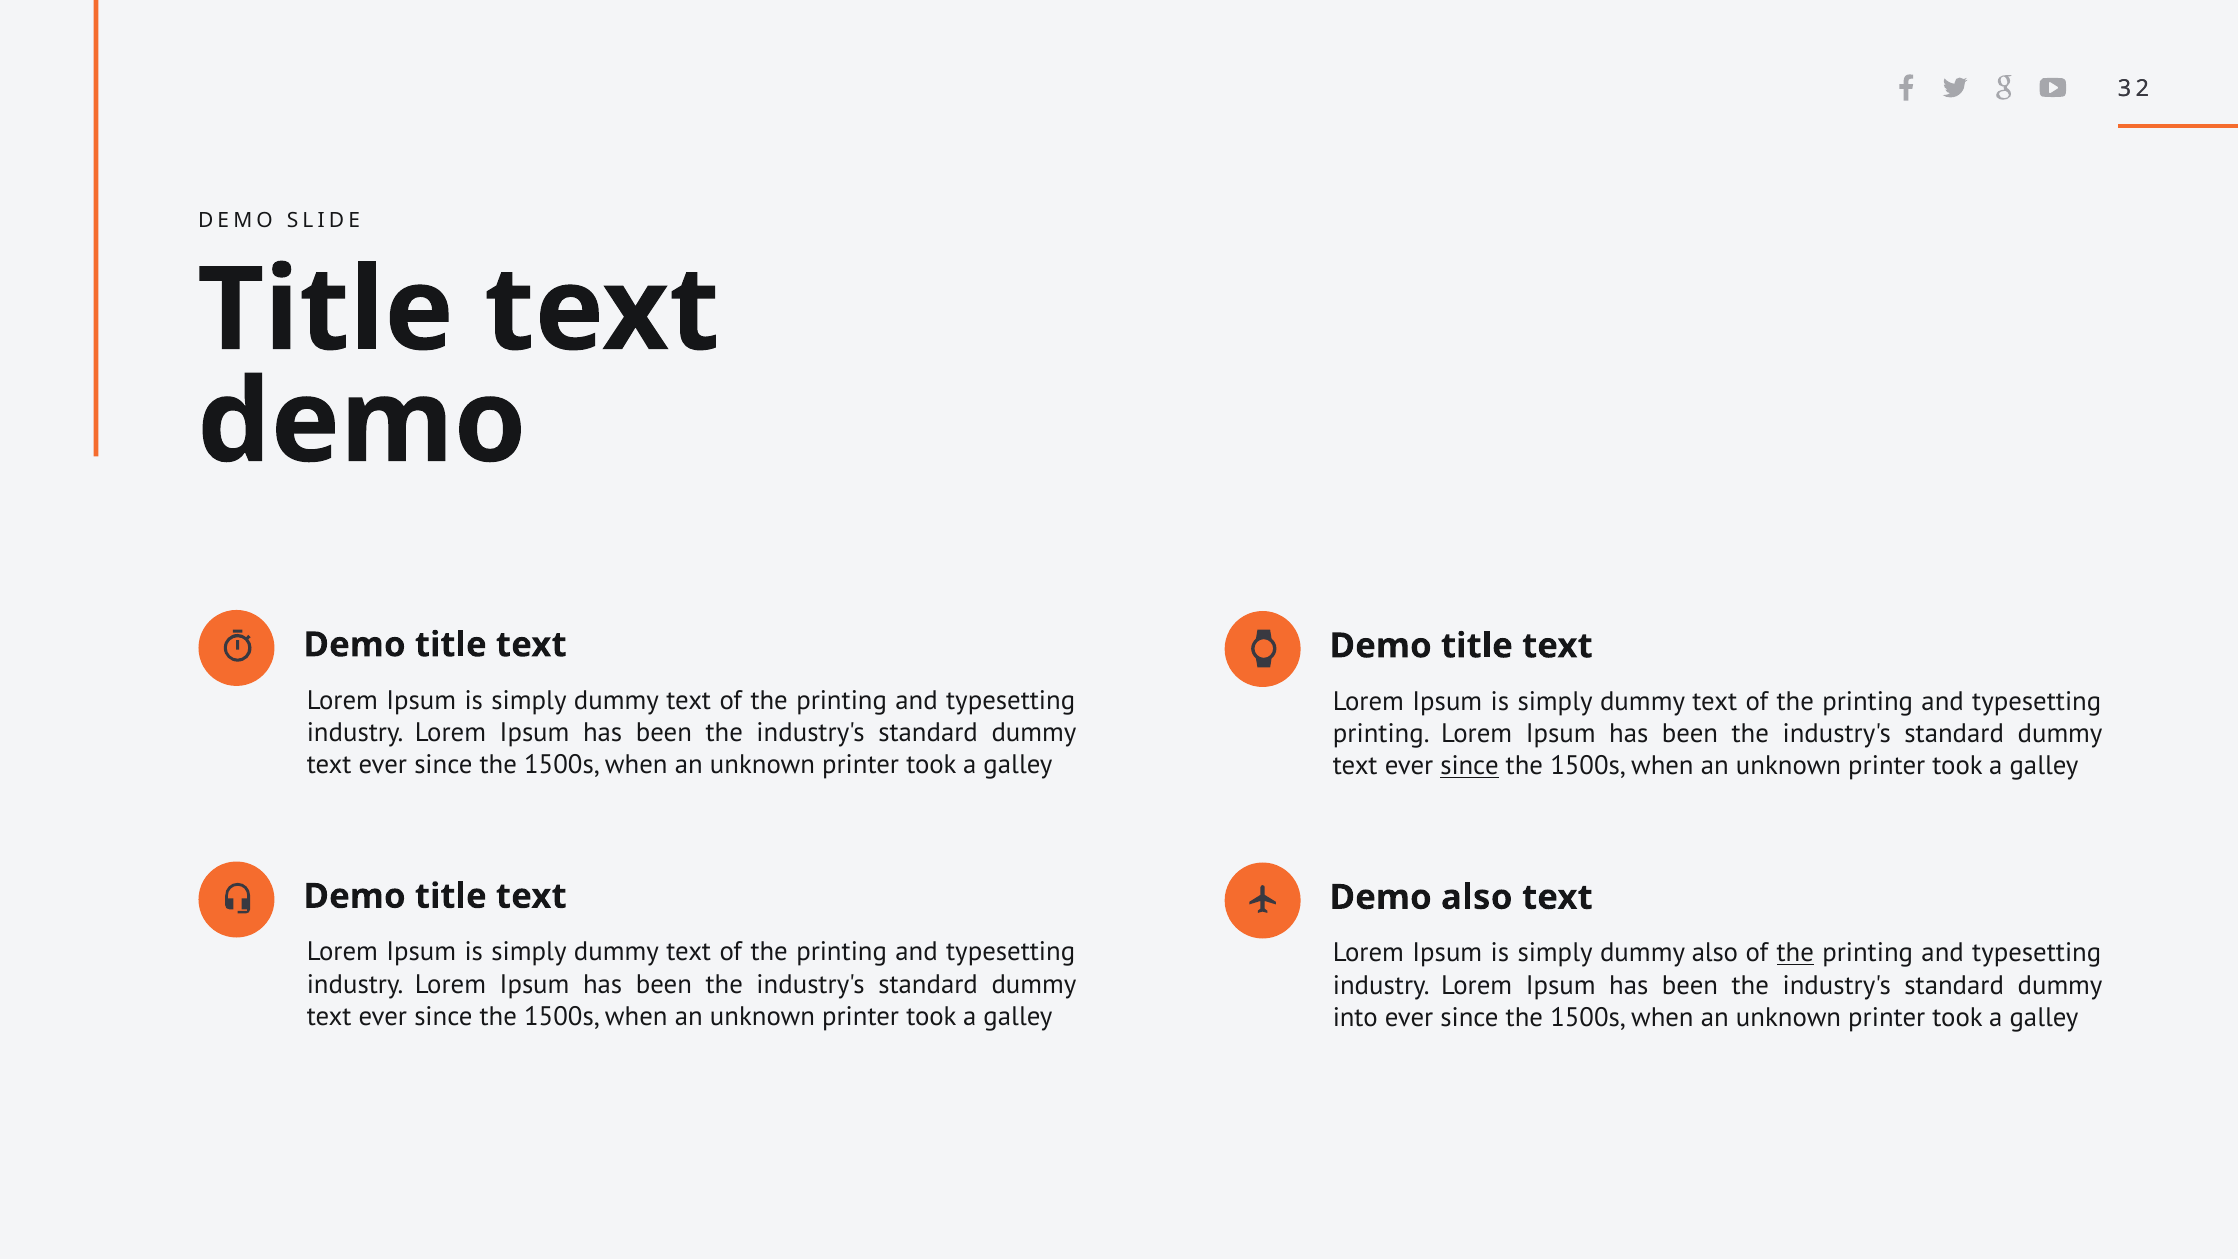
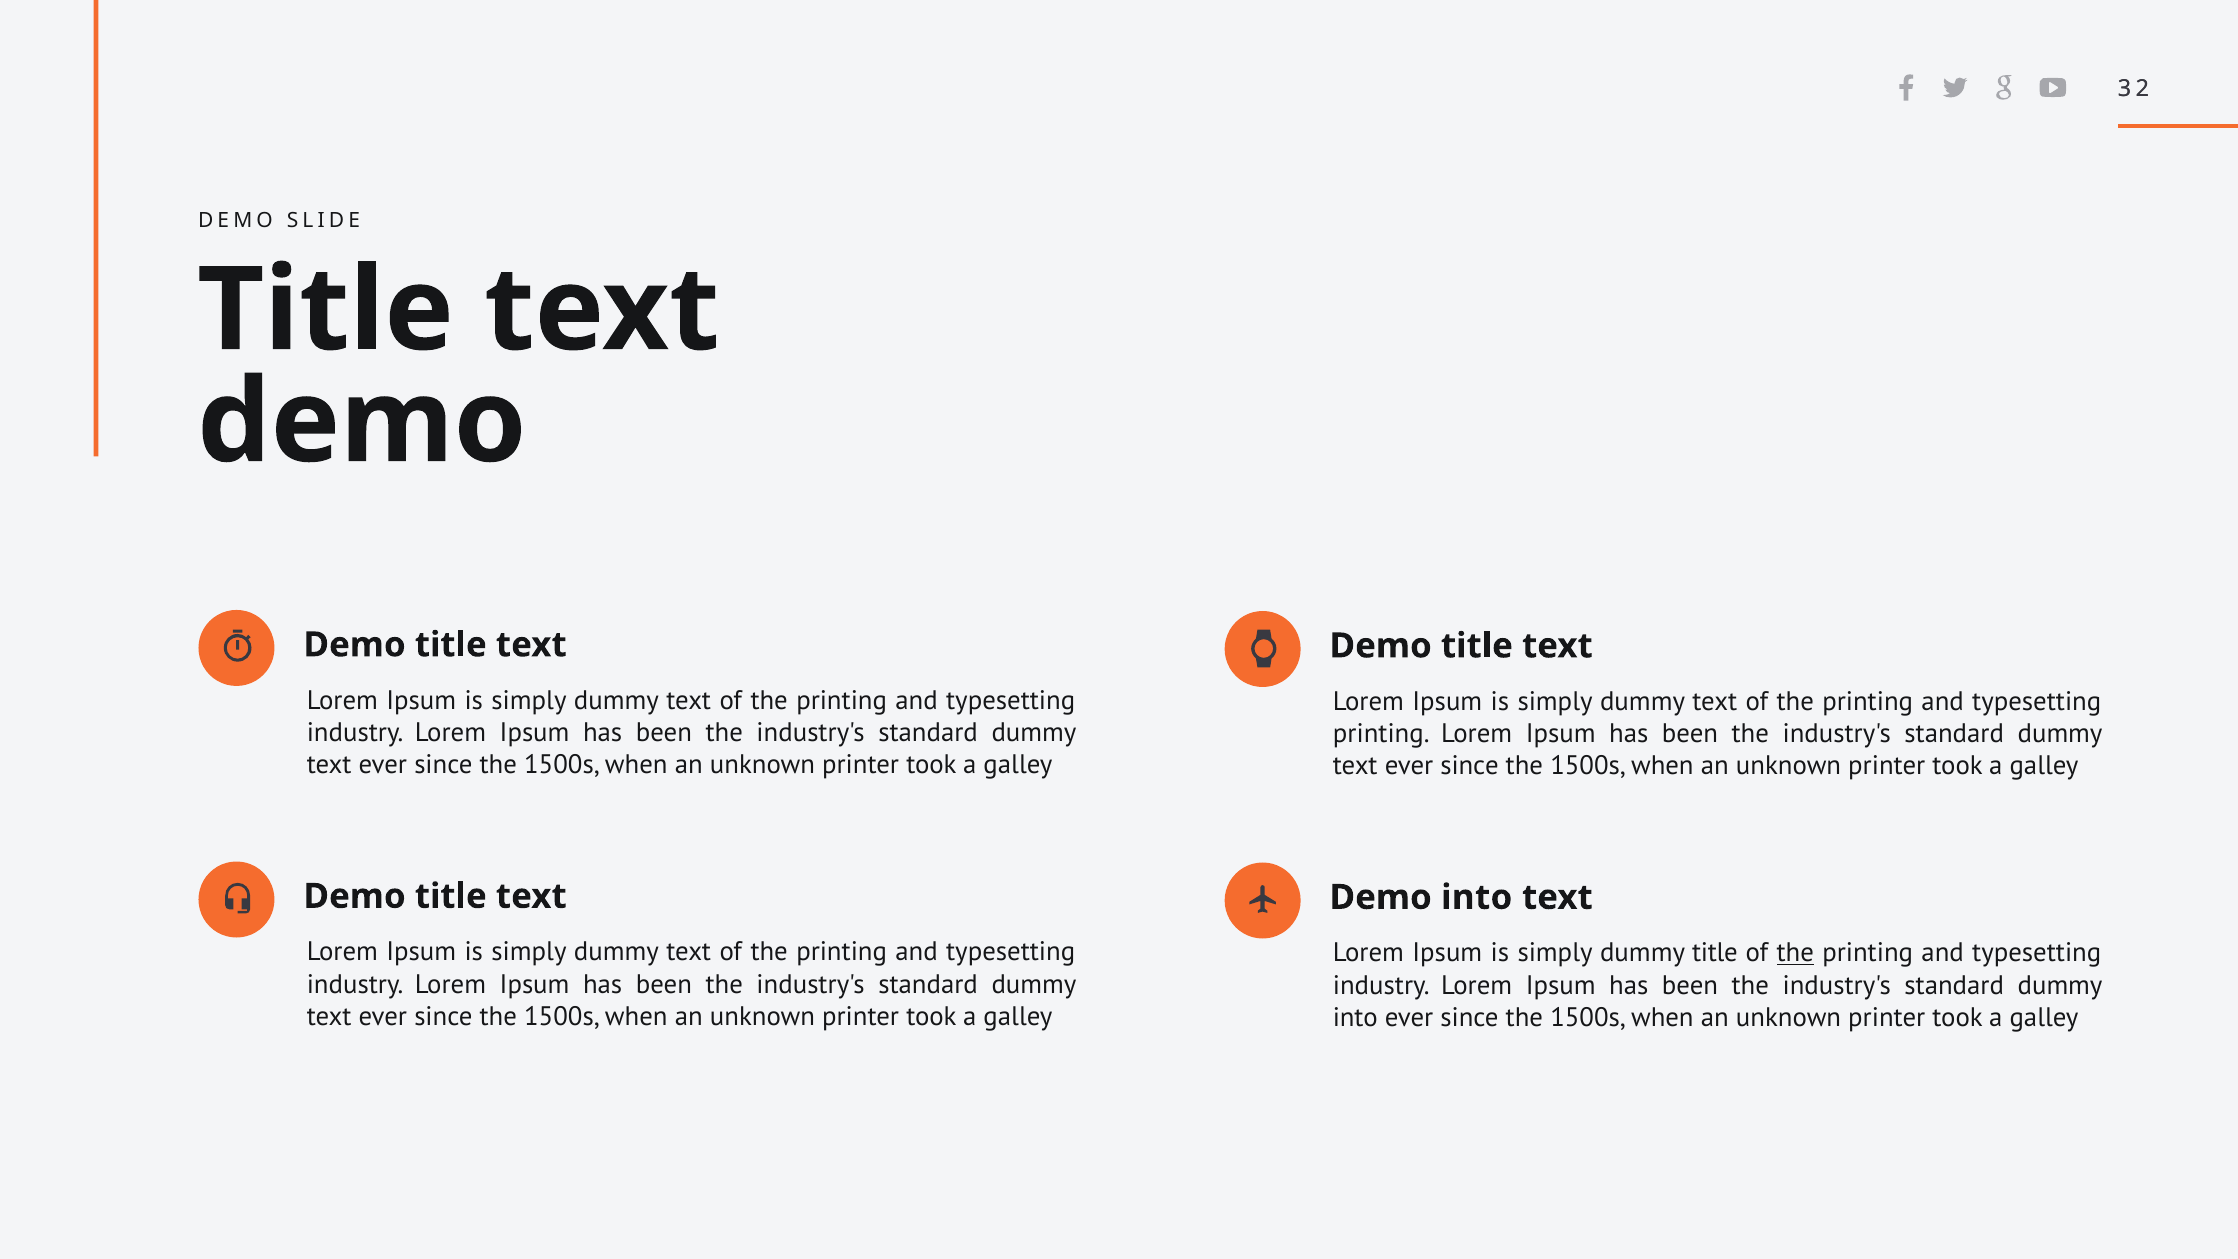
since at (1470, 766) underline: present -> none
Demo also: also -> into
dummy also: also -> title
